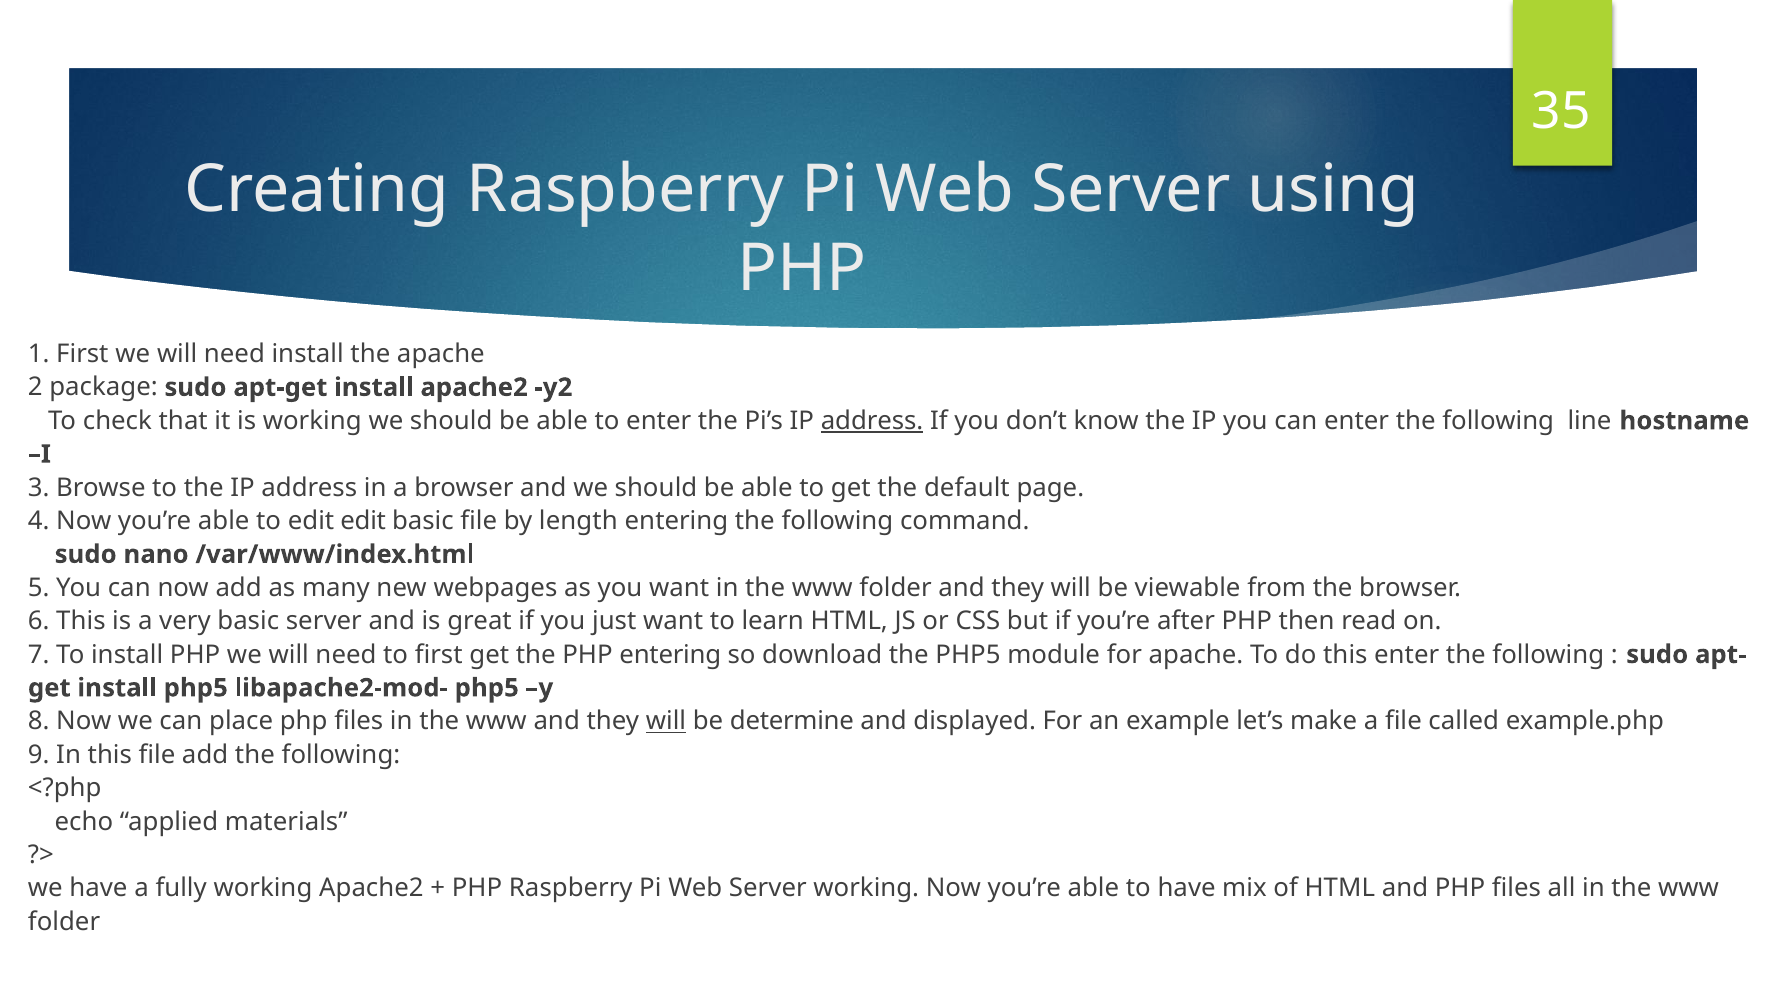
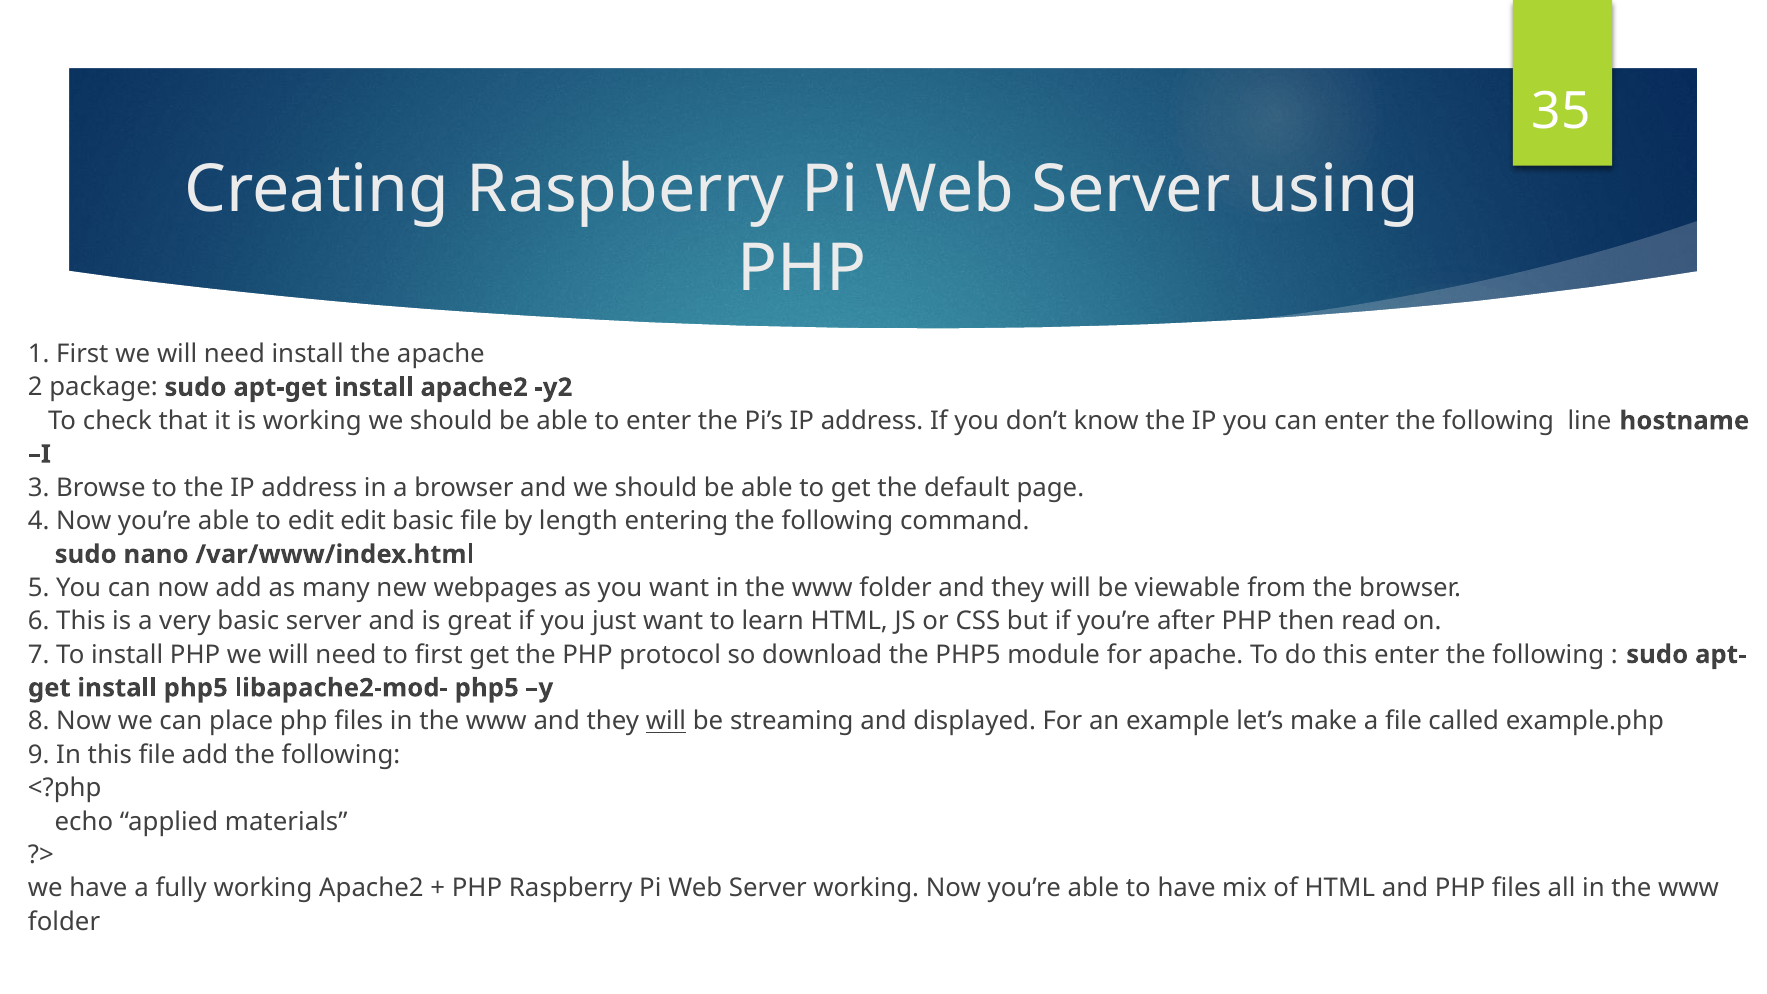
address at (872, 421) underline: present -> none
PHP entering: entering -> protocol
determine: determine -> streaming
